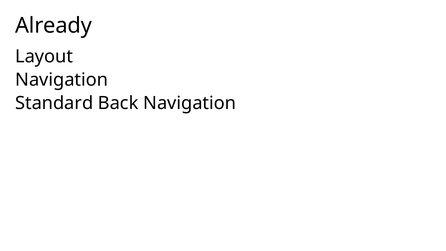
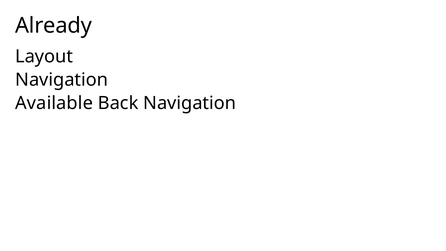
Standard: Standard -> Available
